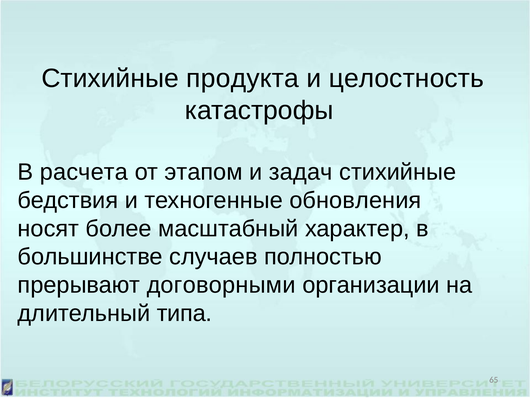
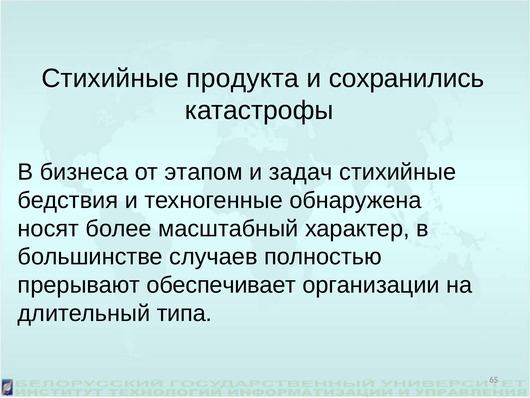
целостность: целостность -> сохранились
расчета: расчета -> бизнеса
обновления: обновления -> обнаружена
договорными: договорными -> обеспечивает
